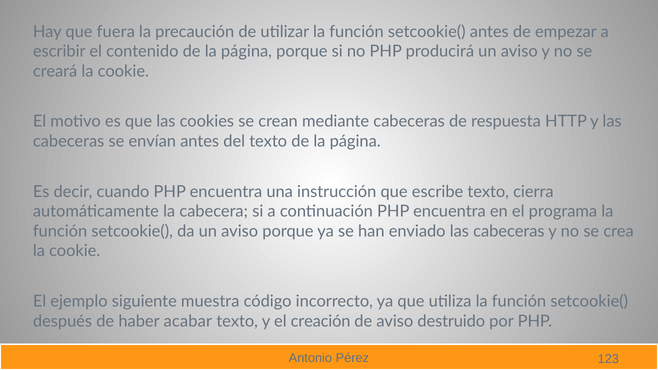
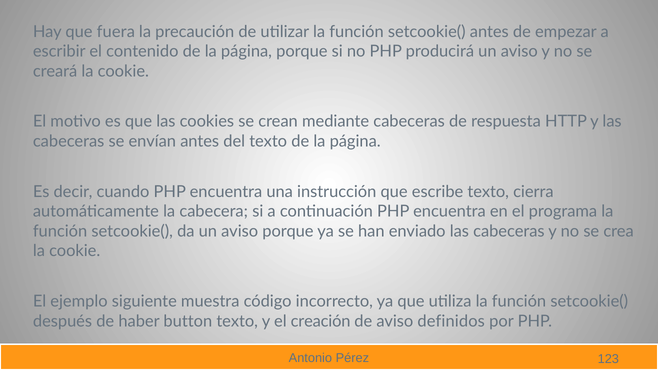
acabar: acabar -> button
destruido: destruido -> definidos
